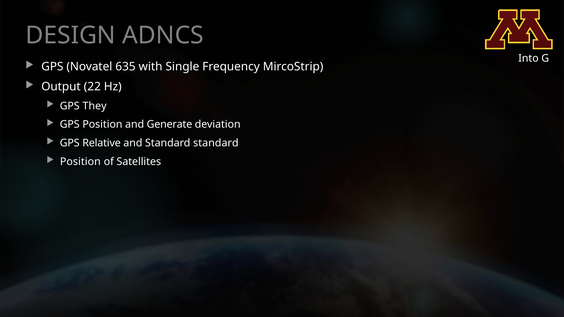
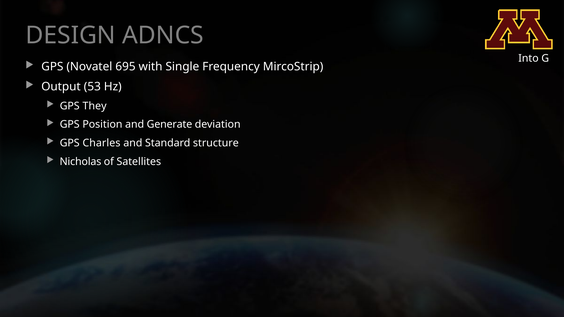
635: 635 -> 695
22: 22 -> 53
Relative: Relative -> Charles
Standard standard: standard -> structure
Position at (80, 162): Position -> Nicholas
